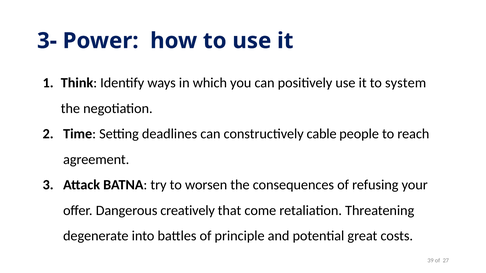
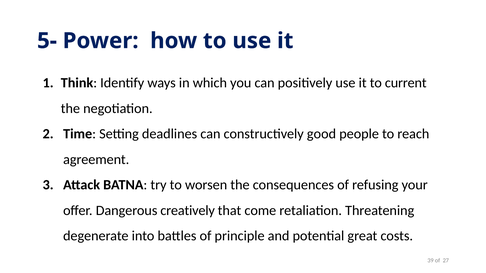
3-: 3- -> 5-
system: system -> current
cable: cable -> good
